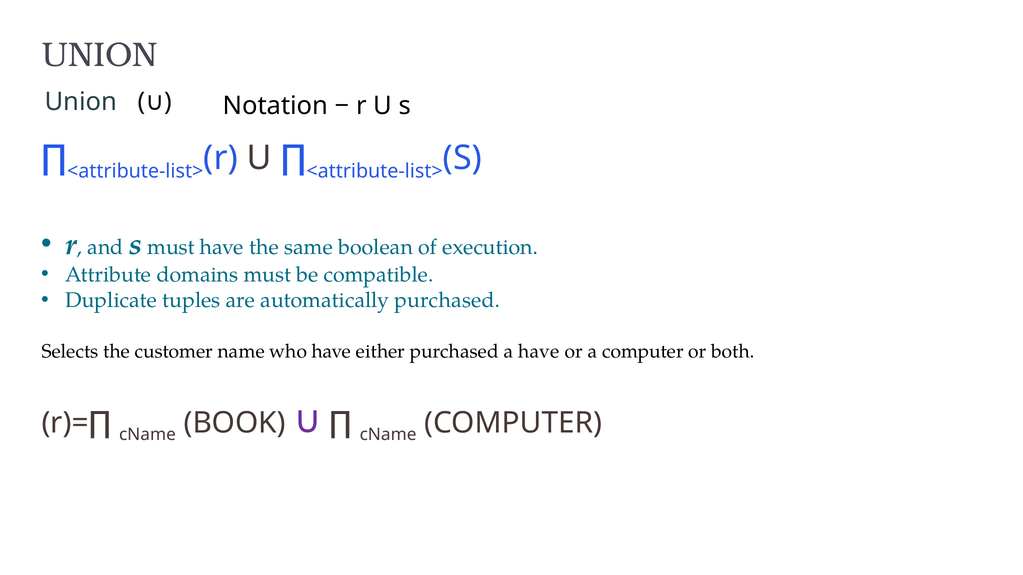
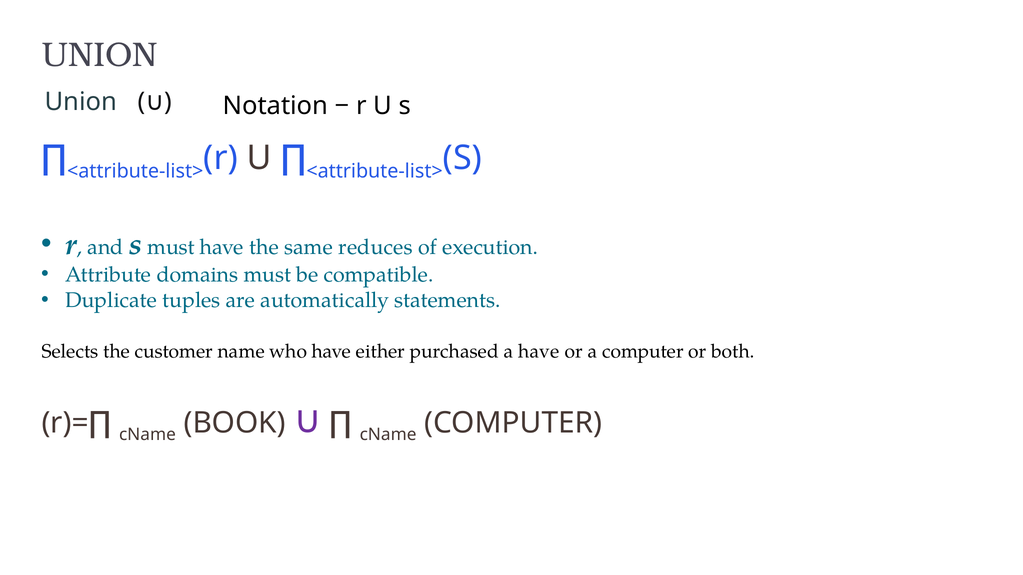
boolean: boolean -> reduces
automatically purchased: purchased -> statements
